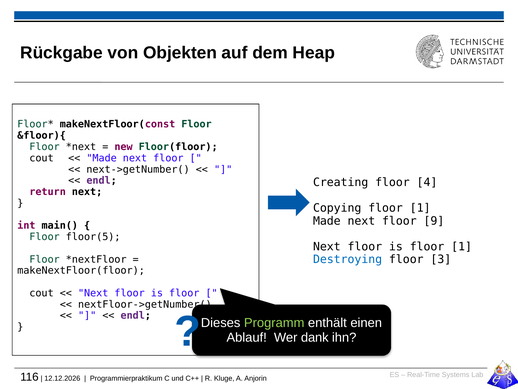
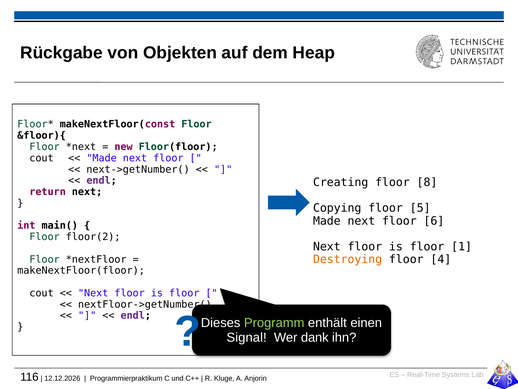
4: 4 -> 8
Copying floor 1: 1 -> 5
9: 9 -> 6
floor(5: floor(5 -> floor(2
Destroying colour: blue -> orange
3: 3 -> 4
Ablauf: Ablauf -> Signal
